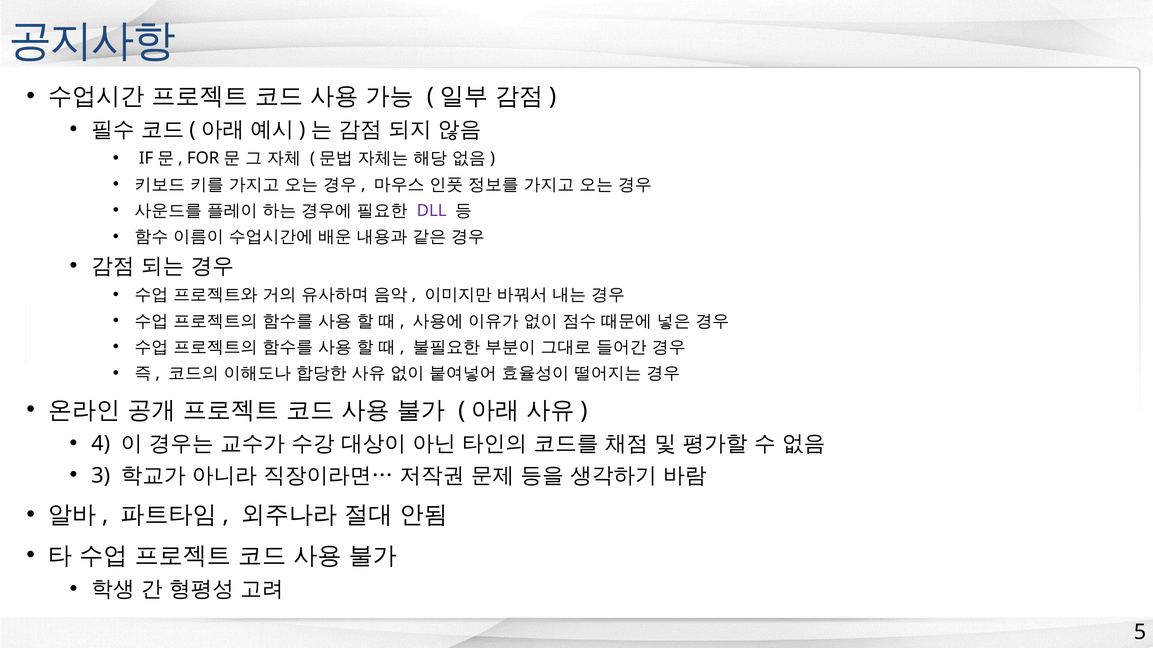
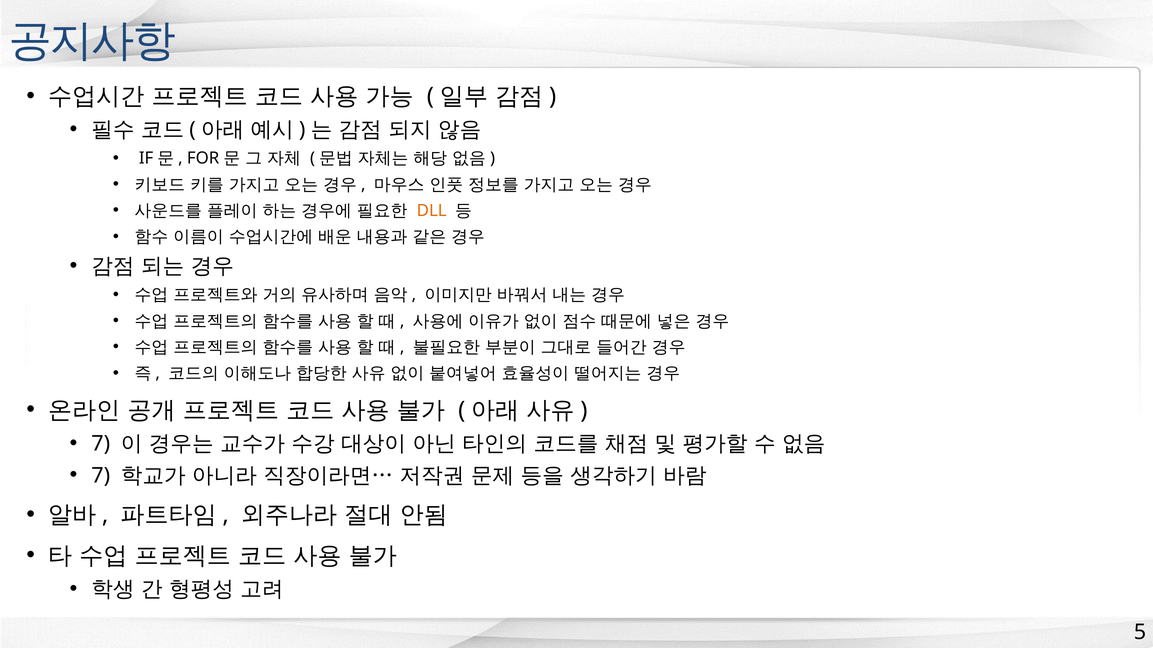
DLL colour: purple -> orange
4 at (101, 444): 4 -> 7
3 at (101, 476): 3 -> 7
